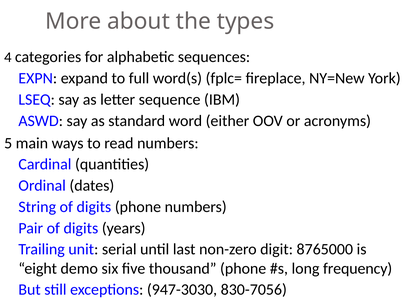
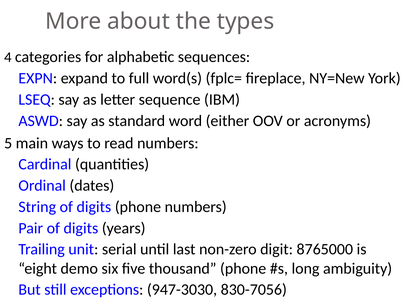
frequency: frequency -> ambiguity
